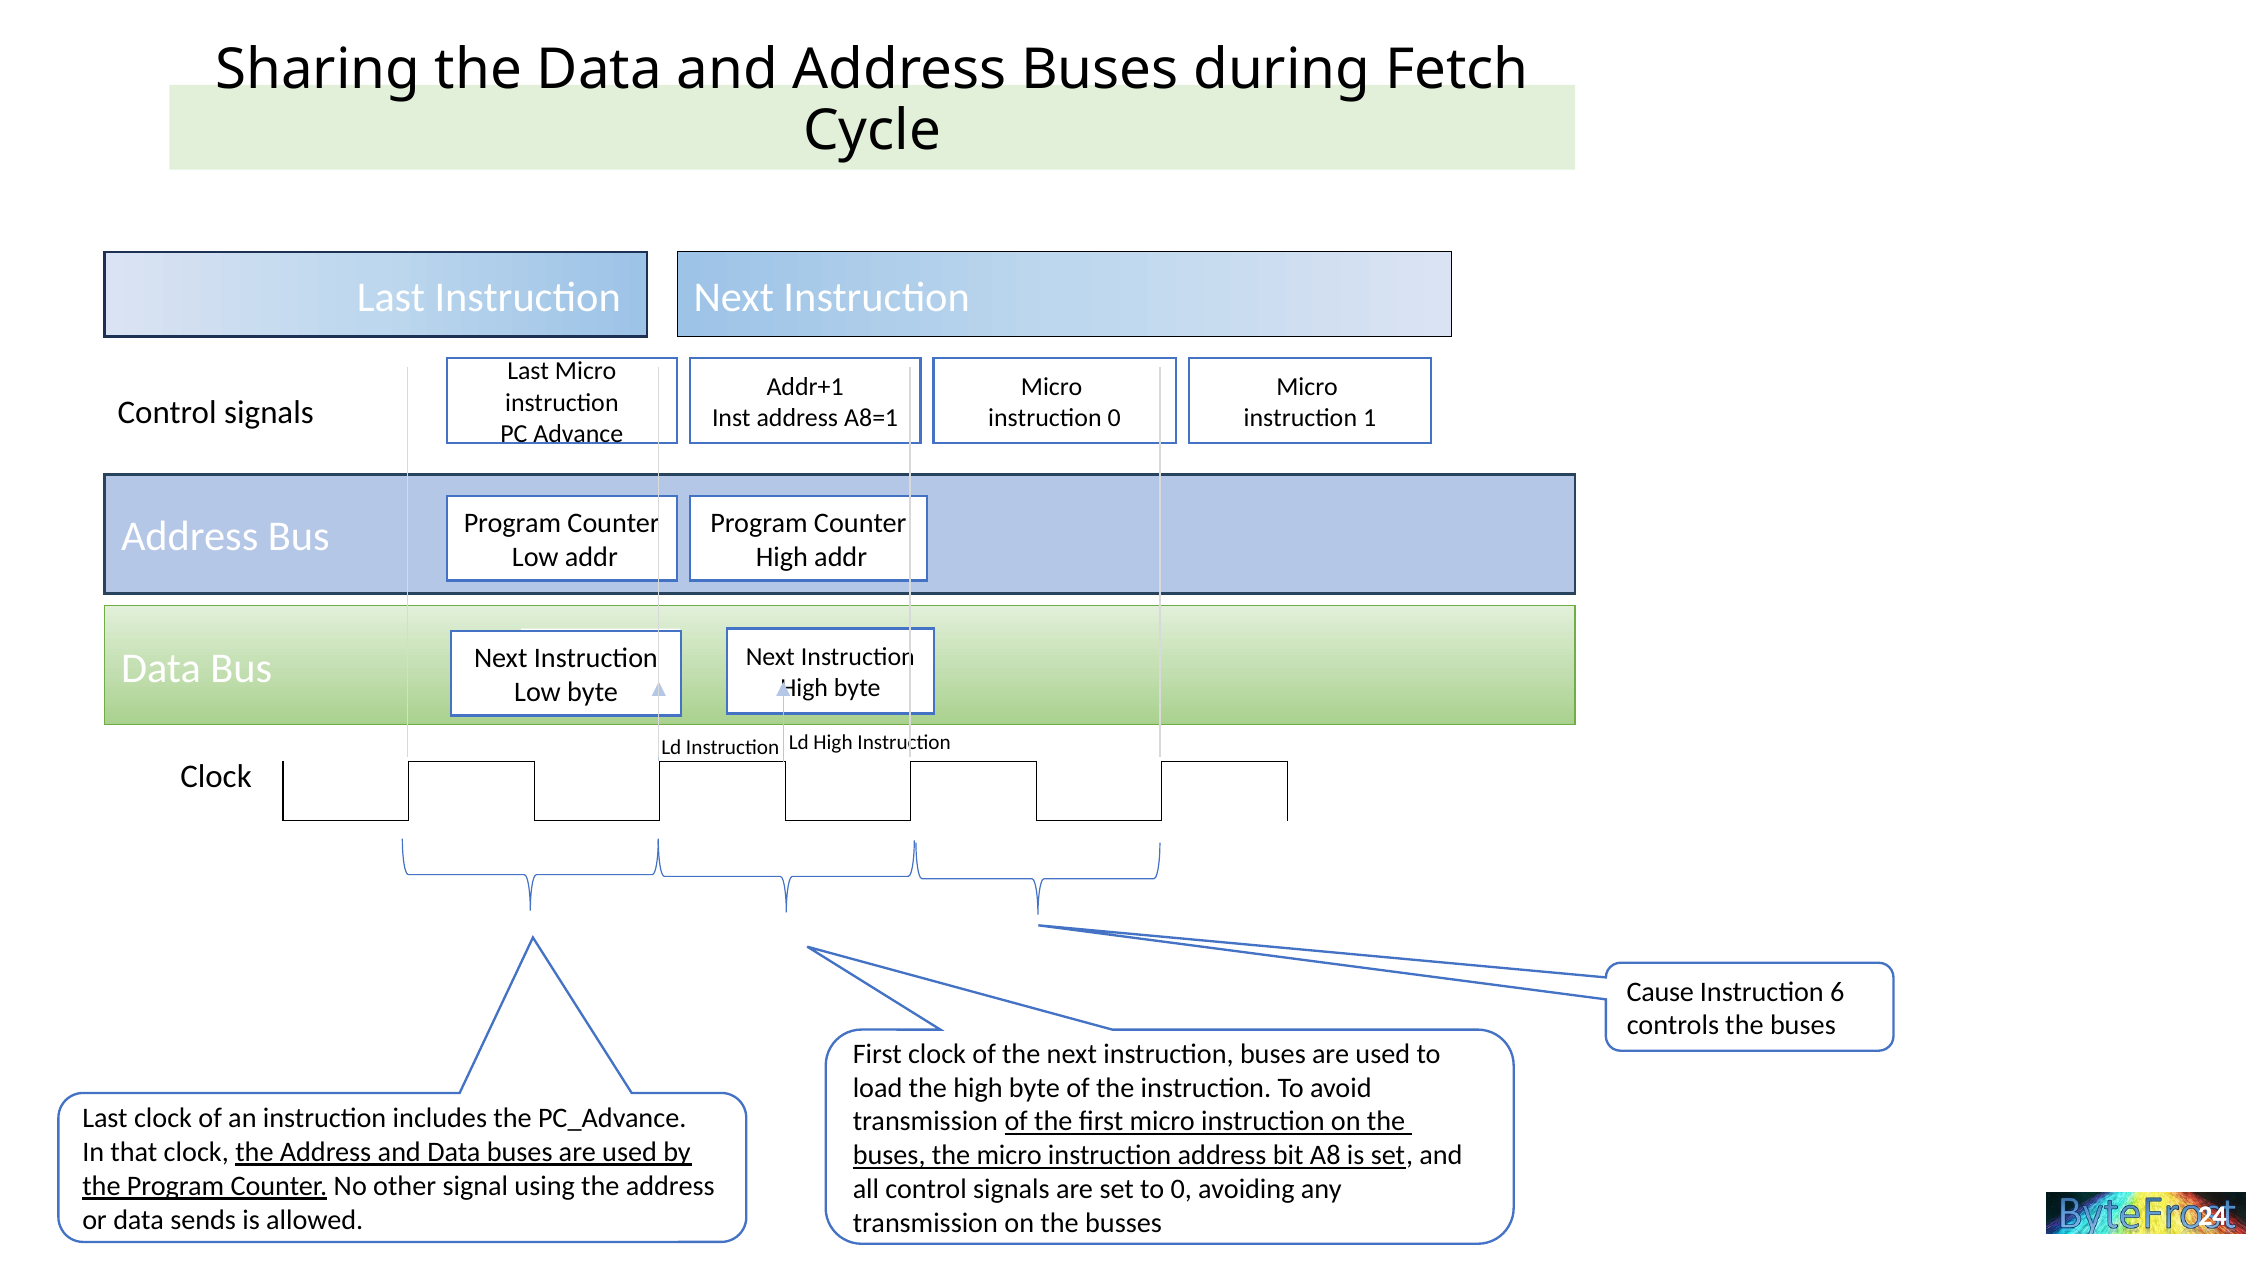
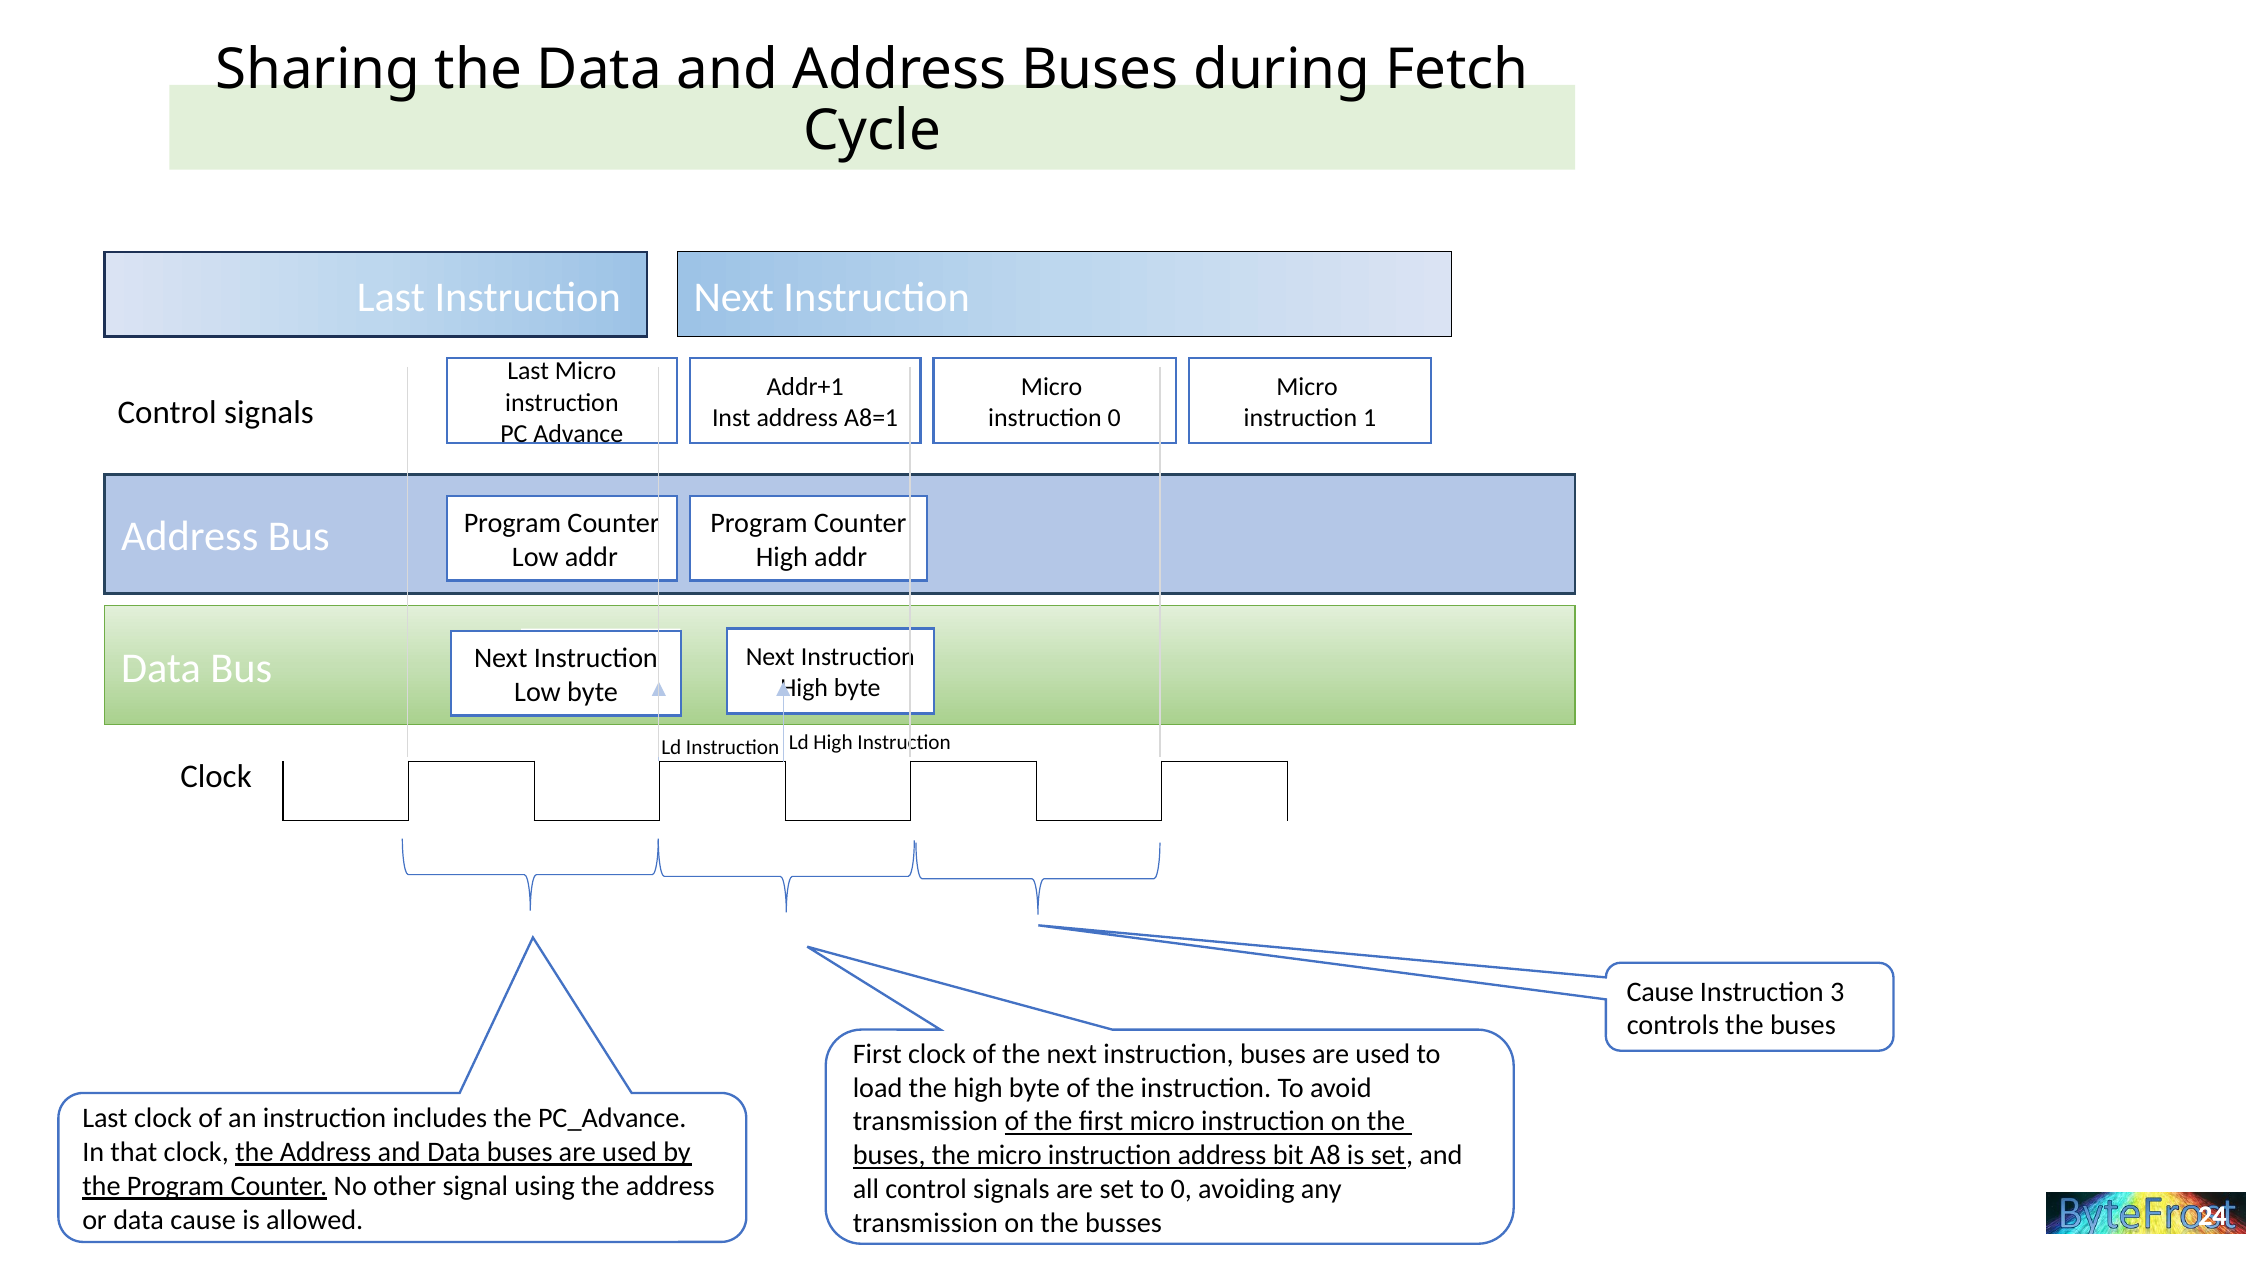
6: 6 -> 3
data sends: sends -> cause
